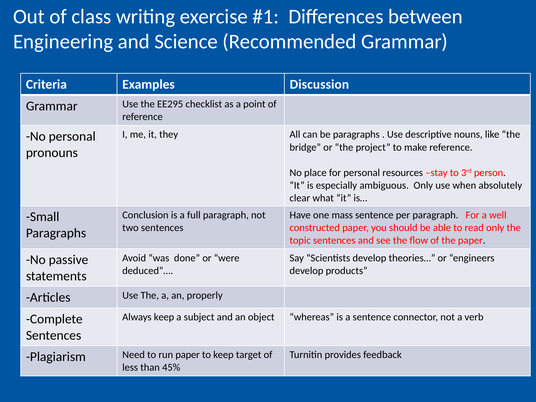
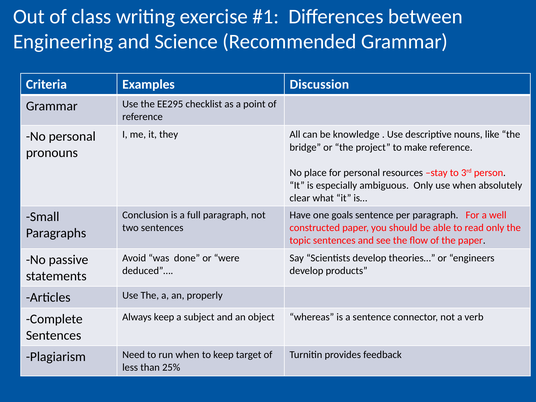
be paragraphs: paragraphs -> knowledge
mass: mass -> goals
run paper: paper -> when
45%: 45% -> 25%
